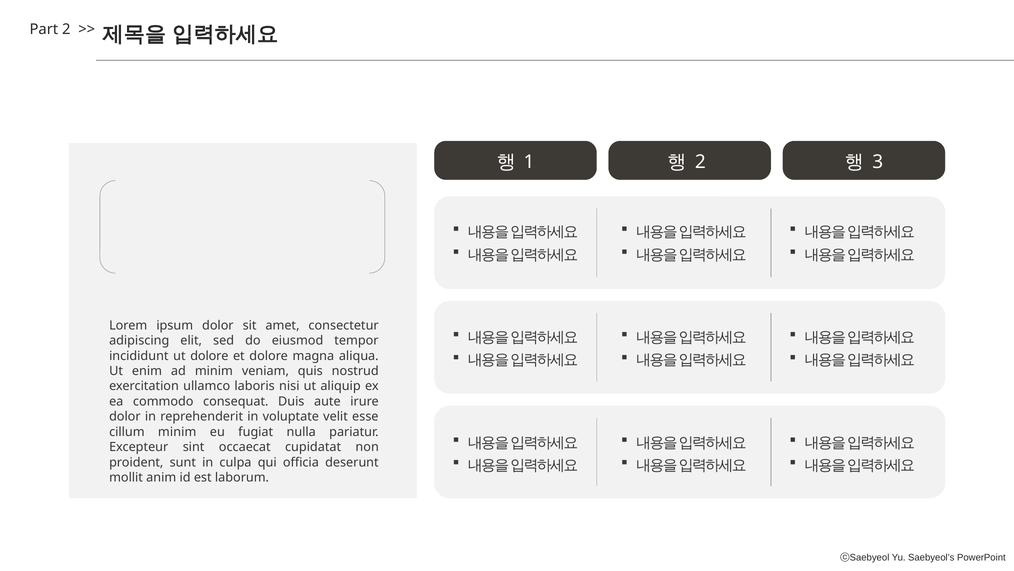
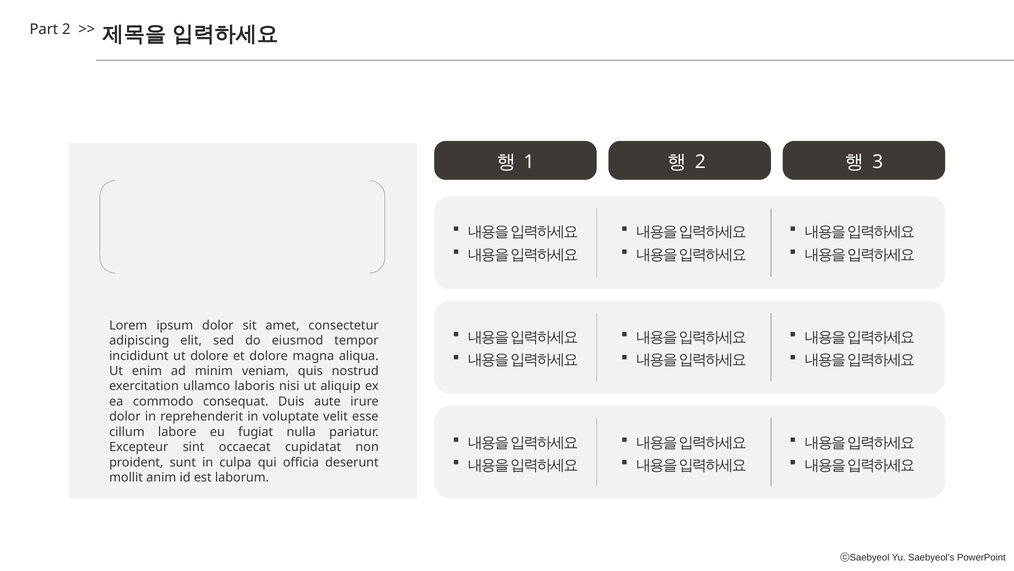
cillum minim: minim -> labore
